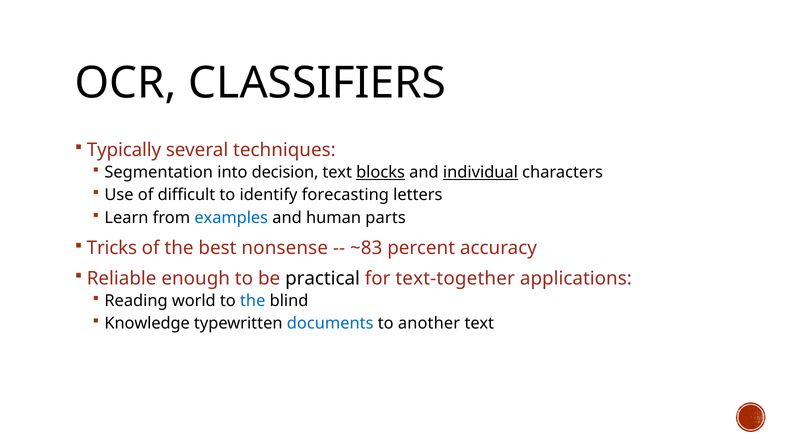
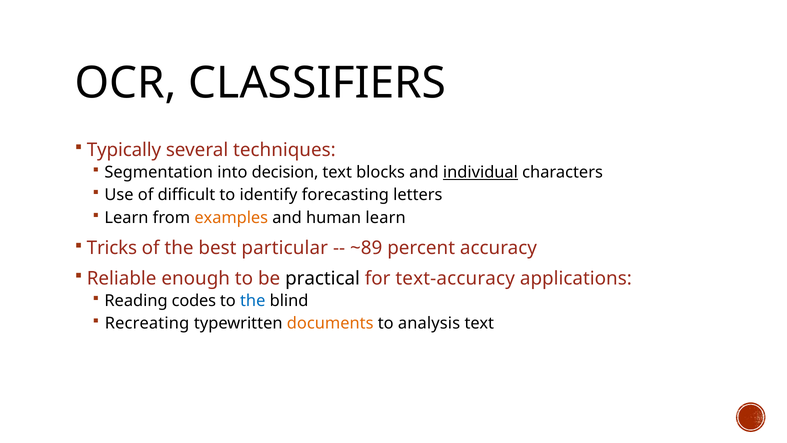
blocks underline: present -> none
examples colour: blue -> orange
human parts: parts -> learn
nonsense: nonsense -> particular
~83: ~83 -> ~89
text-together: text-together -> text-accuracy
world: world -> codes
Knowledge: Knowledge -> Recreating
documents colour: blue -> orange
another: another -> analysis
